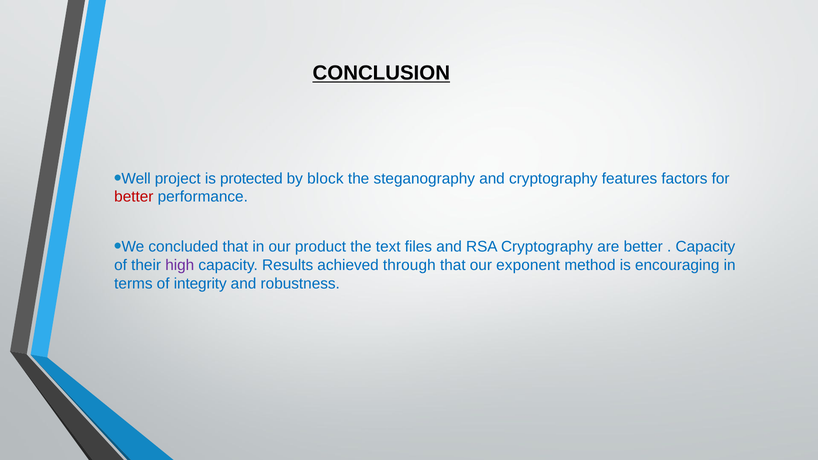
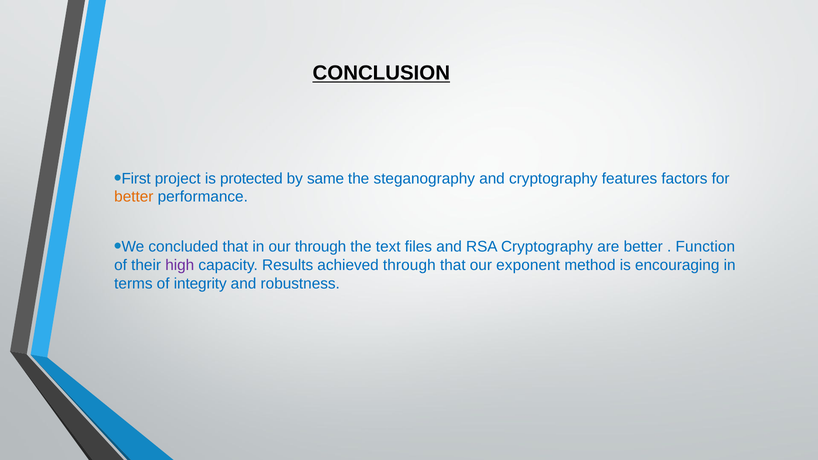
Well: Well -> First
block: block -> same
better at (134, 197) colour: red -> orange
our product: product -> through
Capacity at (705, 247): Capacity -> Function
